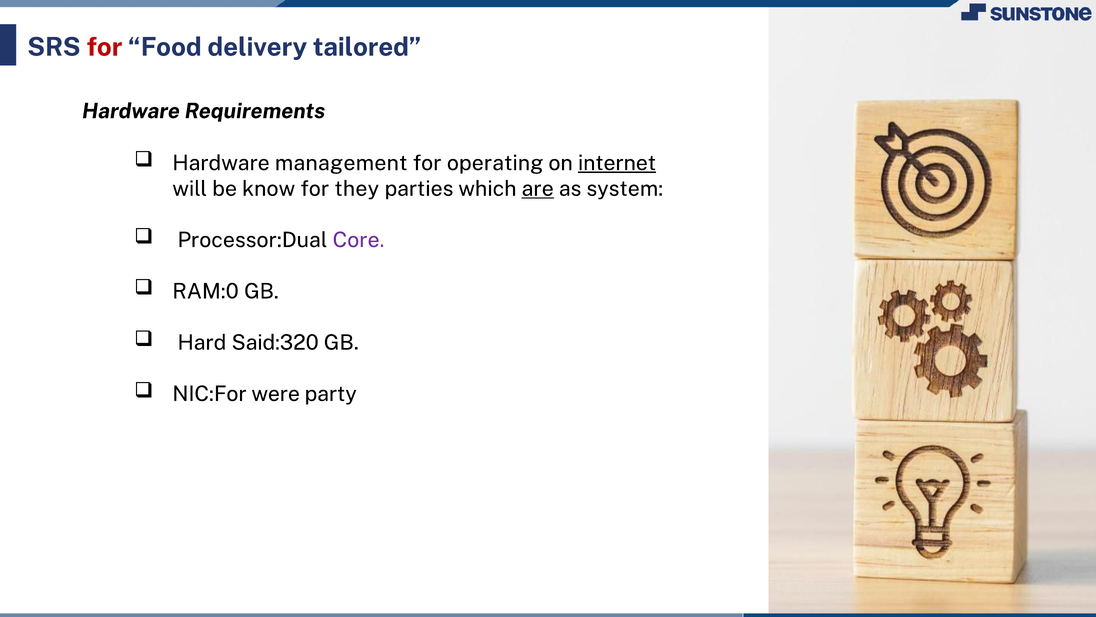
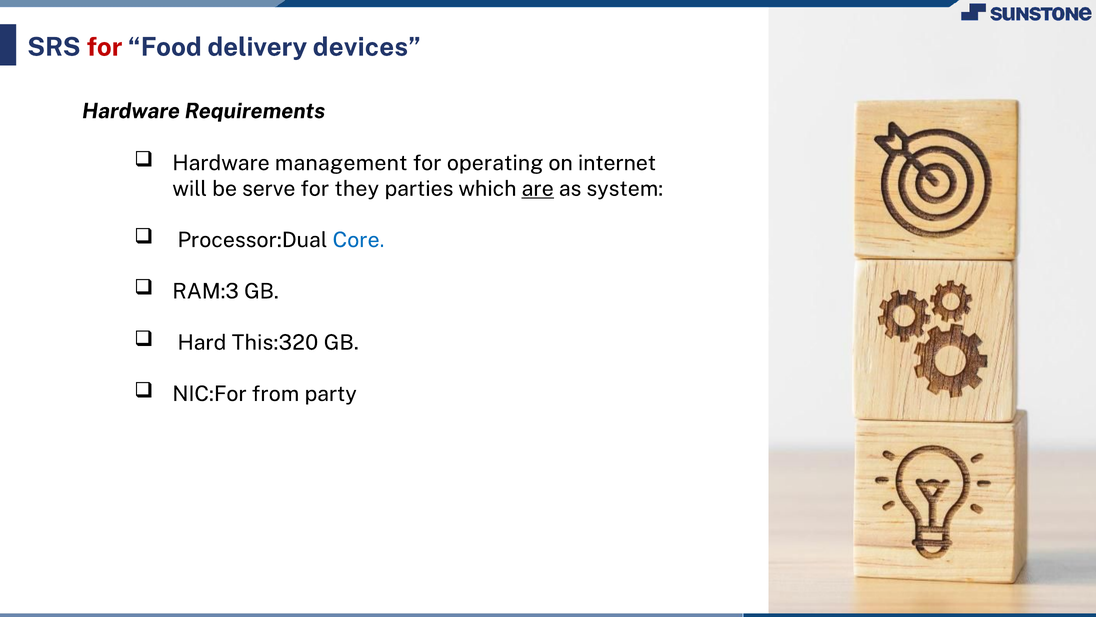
tailored: tailored -> devices
internet underline: present -> none
know: know -> serve
Core colour: purple -> blue
RAM:0: RAM:0 -> RAM:3
Said:320: Said:320 -> This:320
were: were -> from
